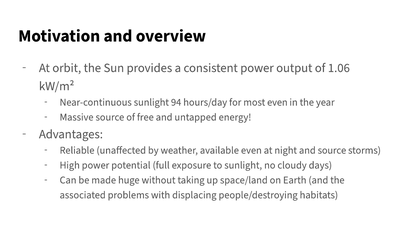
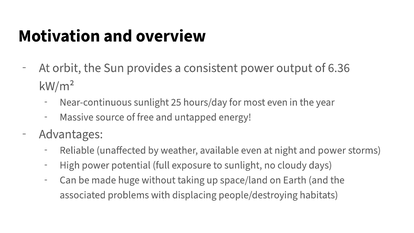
1.06: 1.06 -> 6.36
94: 94 -> 25
and source: source -> power
